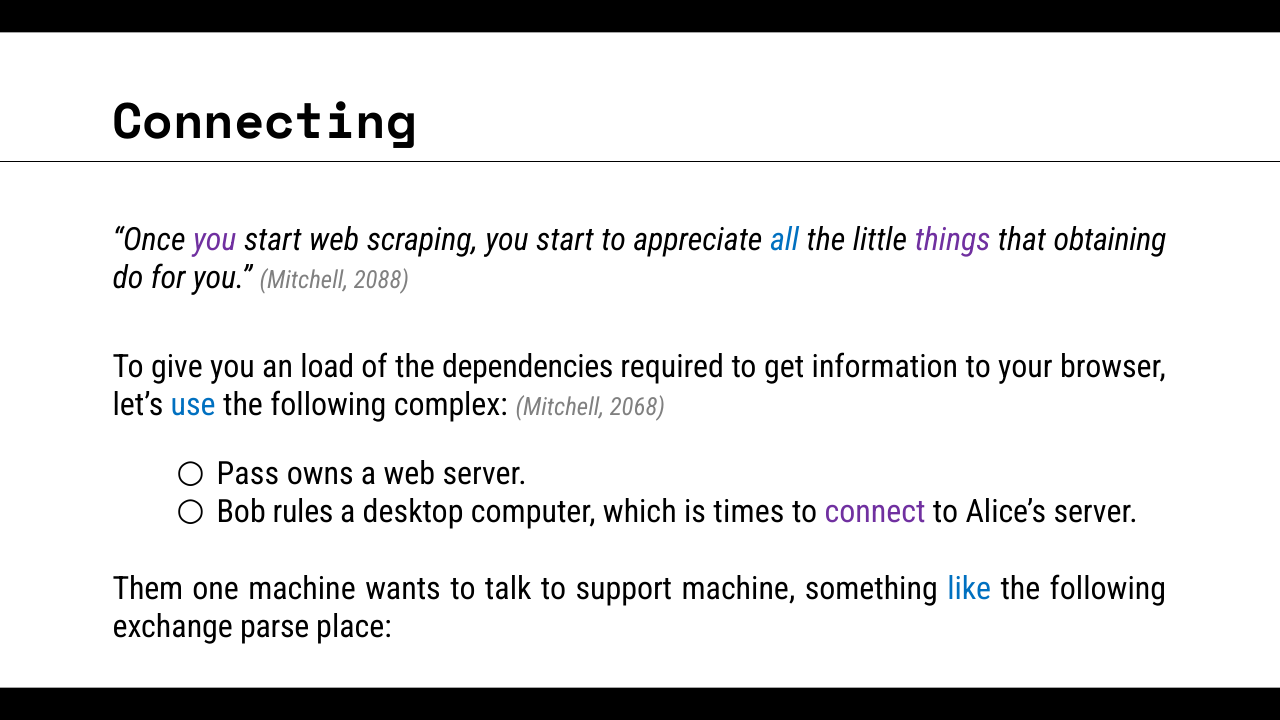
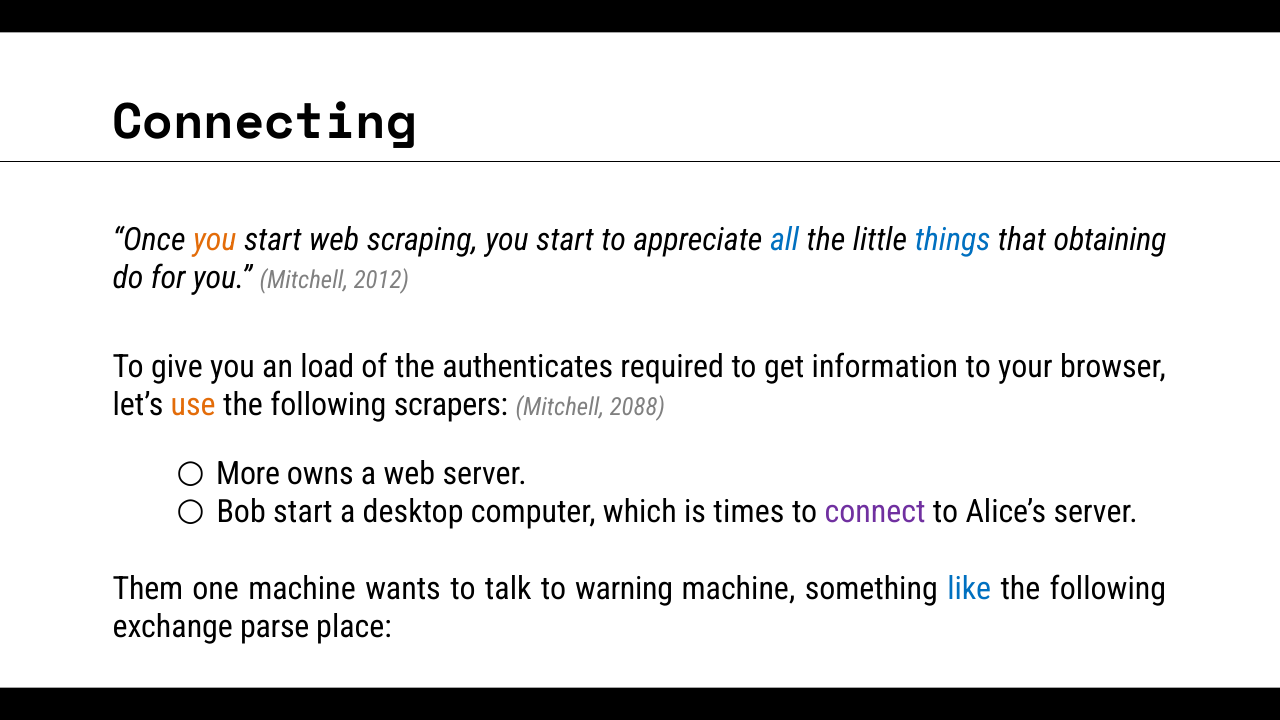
you at (215, 240) colour: purple -> orange
things colour: purple -> blue
2088: 2088 -> 2012
dependencies: dependencies -> authenticates
use colour: blue -> orange
complex: complex -> scrapers
2068: 2068 -> 2088
Pass: Pass -> More
Bob rules: rules -> start
support: support -> warning
